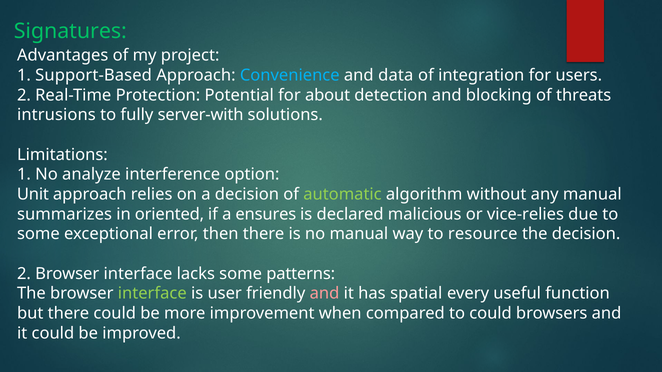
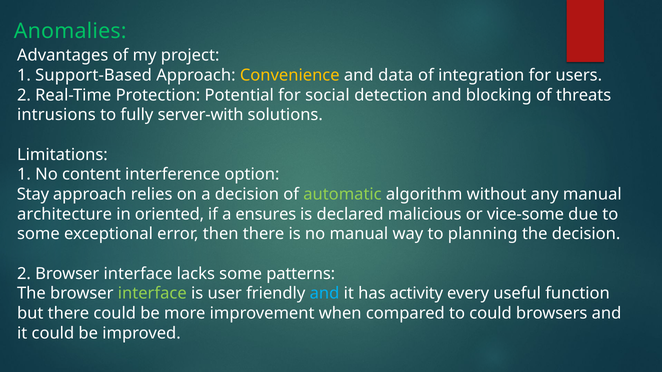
Signatures: Signatures -> Anomalies
Convenience colour: light blue -> yellow
about: about -> social
analyze: analyze -> content
Unit: Unit -> Stay
summarizes: summarizes -> architecture
vice-relies: vice-relies -> vice-some
resource: resource -> planning
and at (324, 294) colour: pink -> light blue
spatial: spatial -> activity
